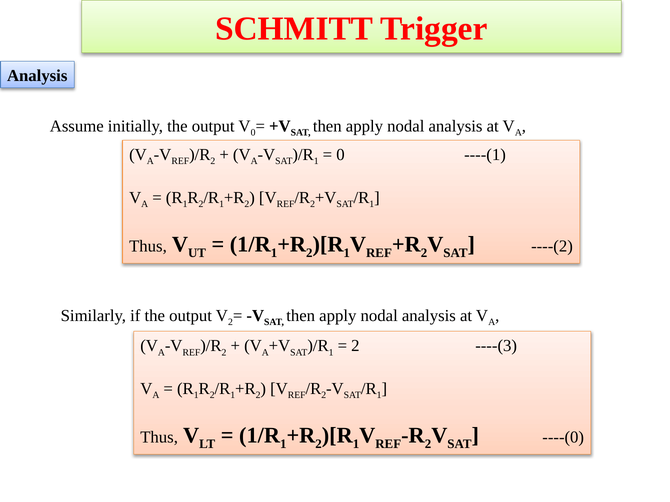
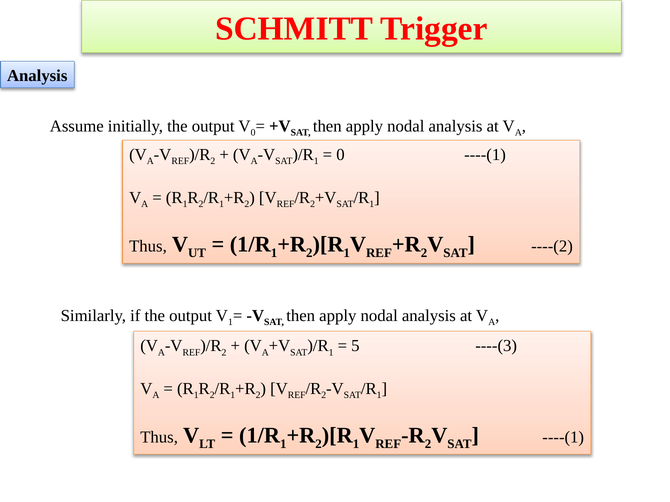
2 at (231, 323): 2 -> 1
2 at (355, 346): 2 -> 5
----(0 at (563, 438): ----(0 -> ----(1
